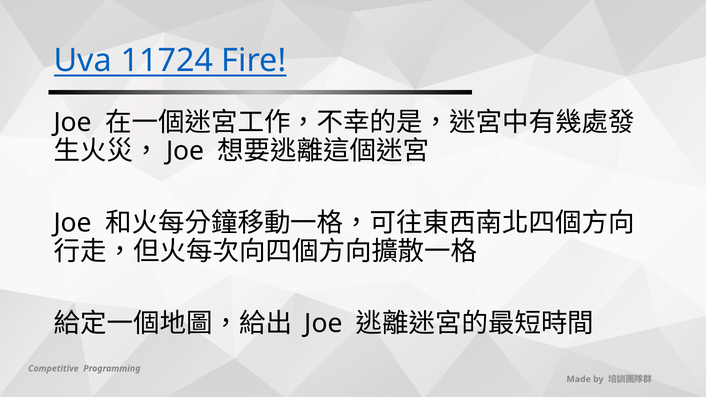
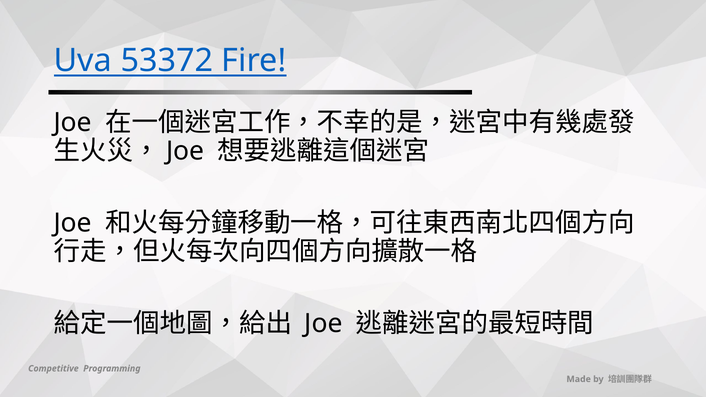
11724: 11724 -> 53372
